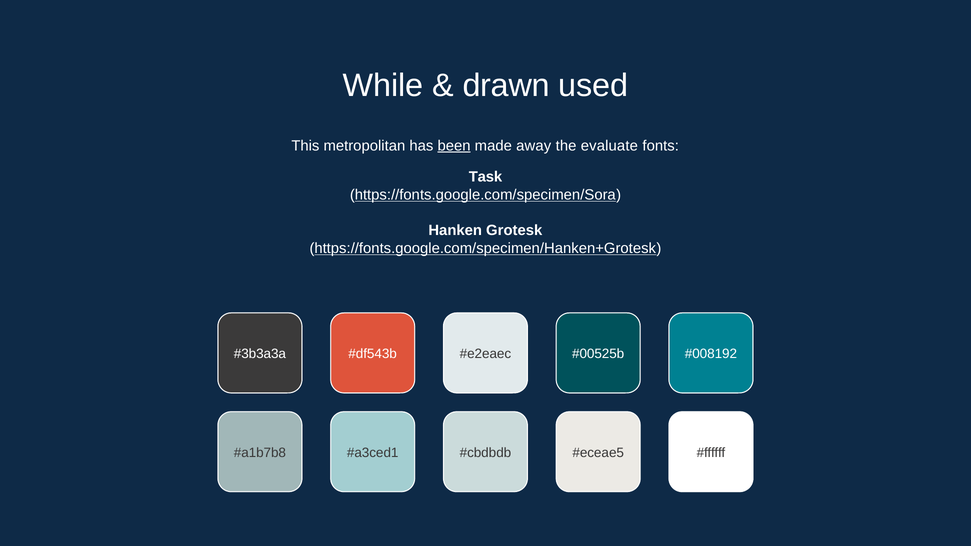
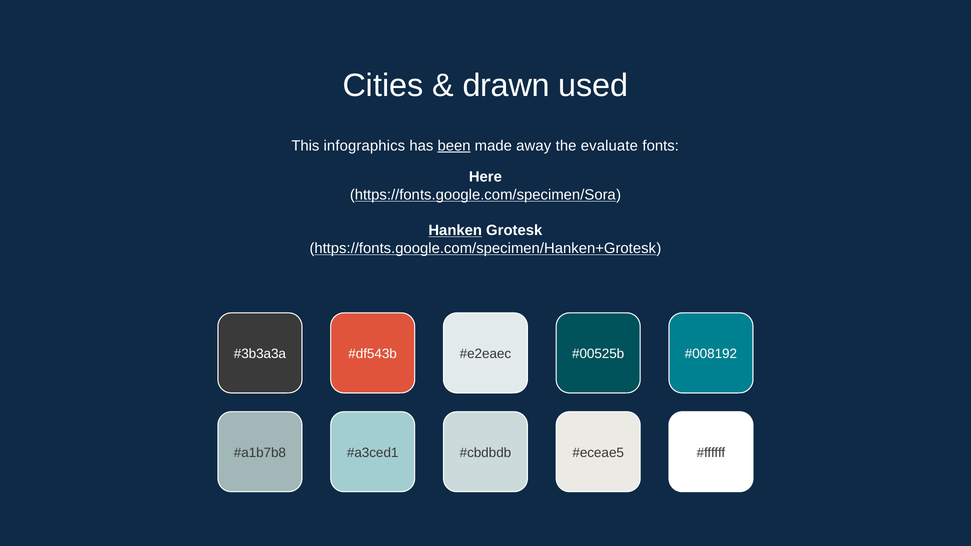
While: While -> Cities
metropolitan: metropolitan -> infographics
Task: Task -> Here
Hanken underline: none -> present
